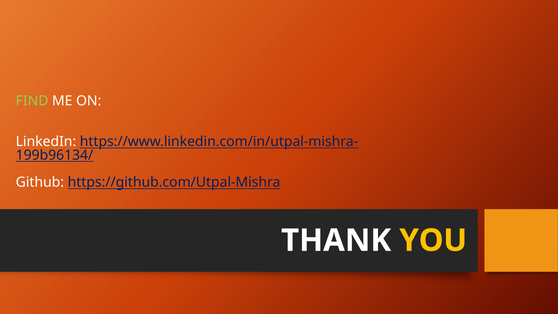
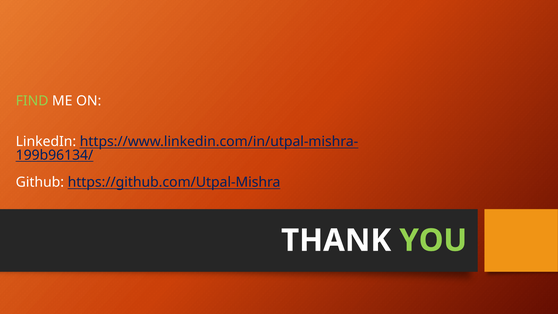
YOU colour: yellow -> light green
